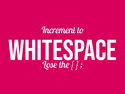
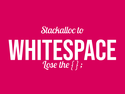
Increment: Increment -> Stackalloc
